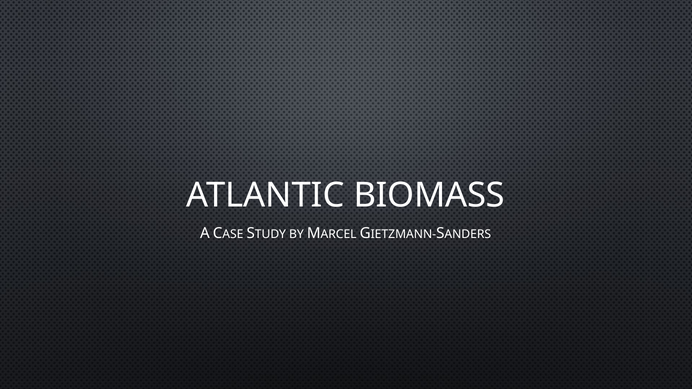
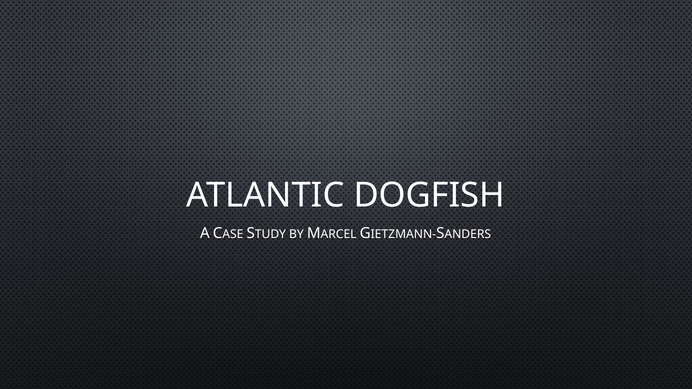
BIOMASS: BIOMASS -> DOGFISH
